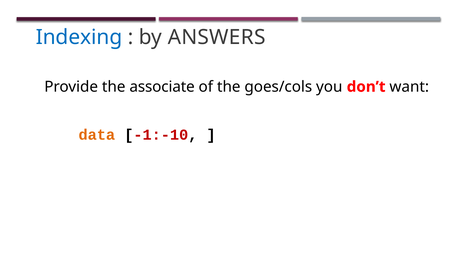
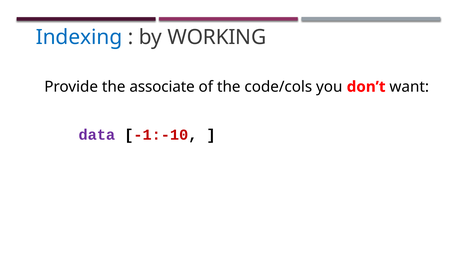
ANSWERS: ANSWERS -> WORKING
goes/cols: goes/cols -> code/cols
data colour: orange -> purple
